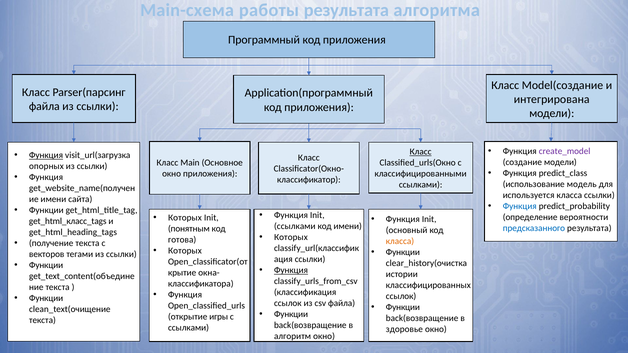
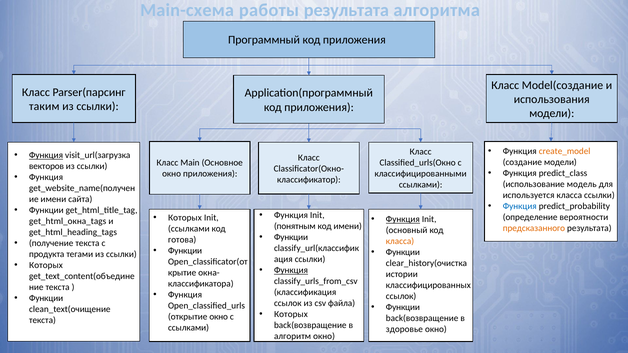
интегрирована: интегрирована -> использования
файла at (44, 106): файла -> таким
create_model colour: purple -> orange
Класс at (421, 152) underline: present -> none
опорных: опорных -> векторов
Функция at (403, 219) underline: none -> present
get_html_класс_tags: get_html_класс_tags -> get_html_окна_tags
ссылками at (295, 227): ссылками -> понятным
предсказанного colour: blue -> orange
понятным at (189, 229): понятным -> ссылками
Которых at (291, 238): Которых -> Функции
Которых at (185, 251): Которых -> Функции
векторов: векторов -> продукта
Функции at (46, 265): Функции -> Которых
Функции at (291, 315): Функции -> Которых
открытие игры: игры -> окно
